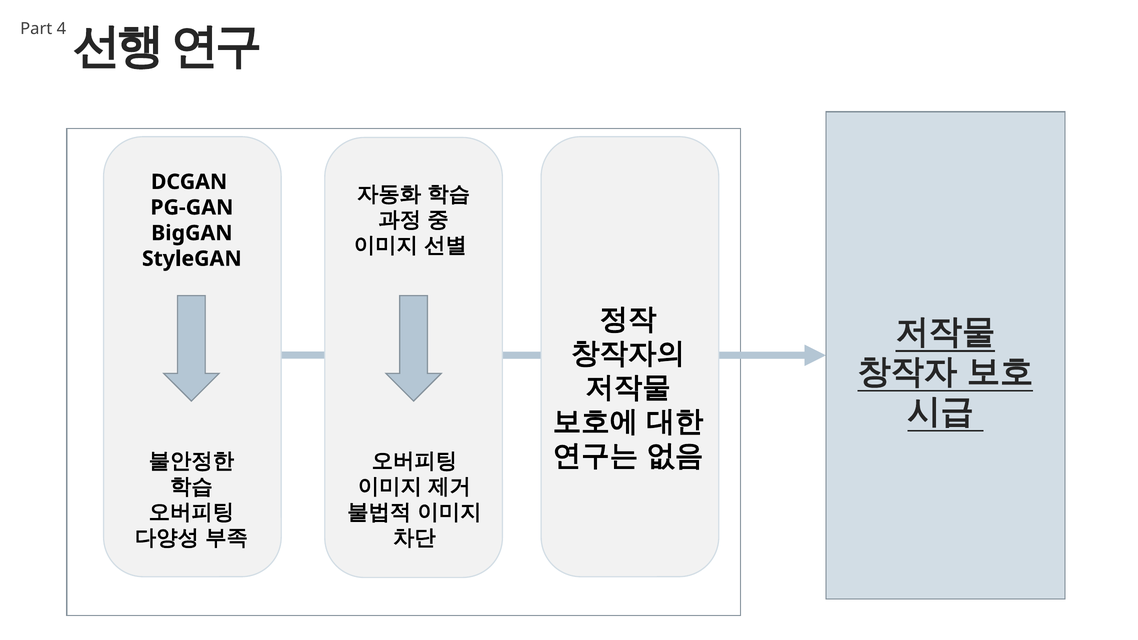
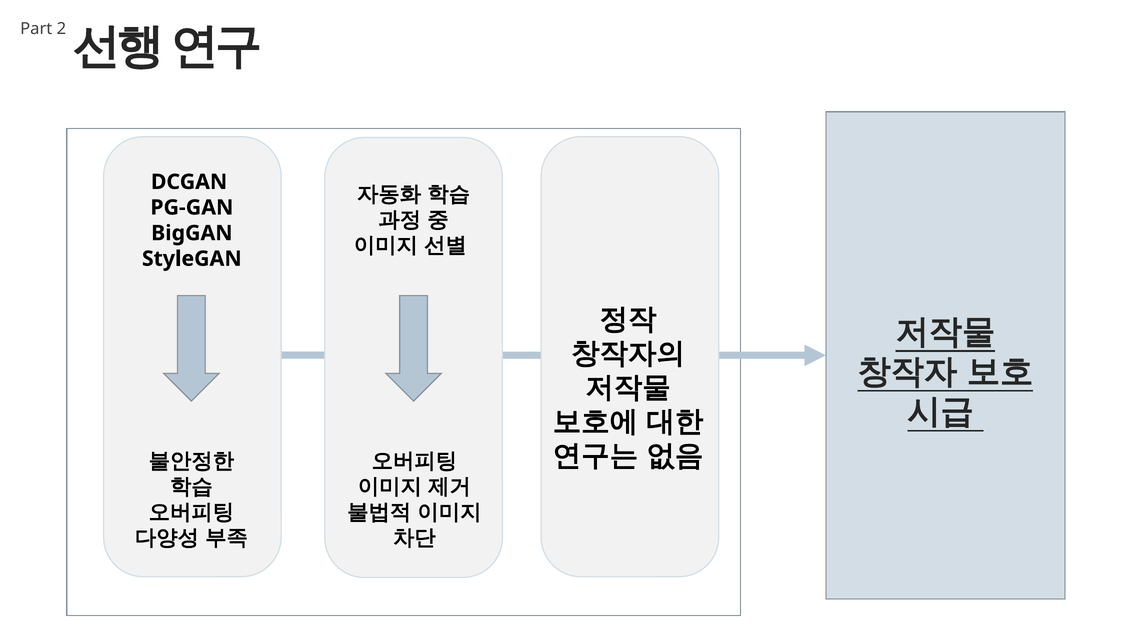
4: 4 -> 2
